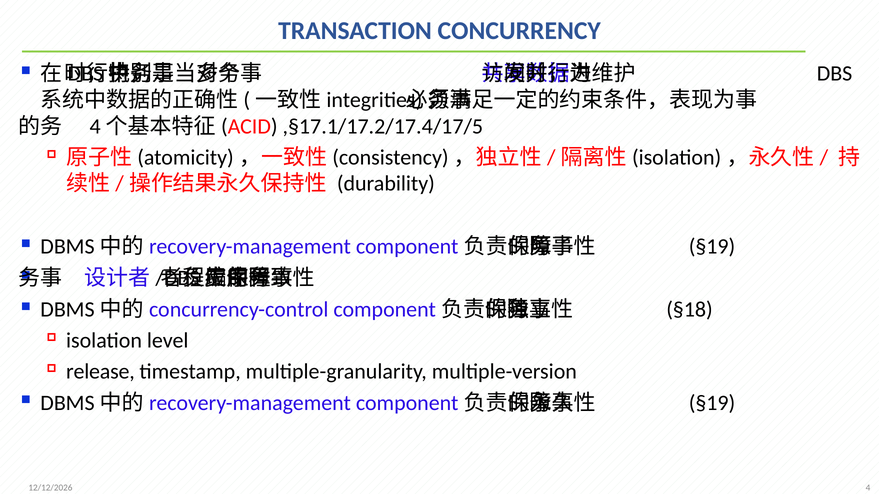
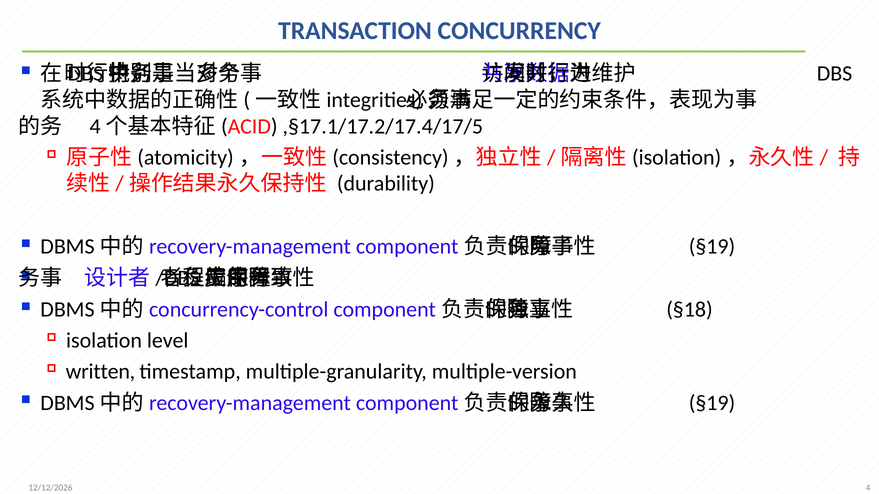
release: release -> written
